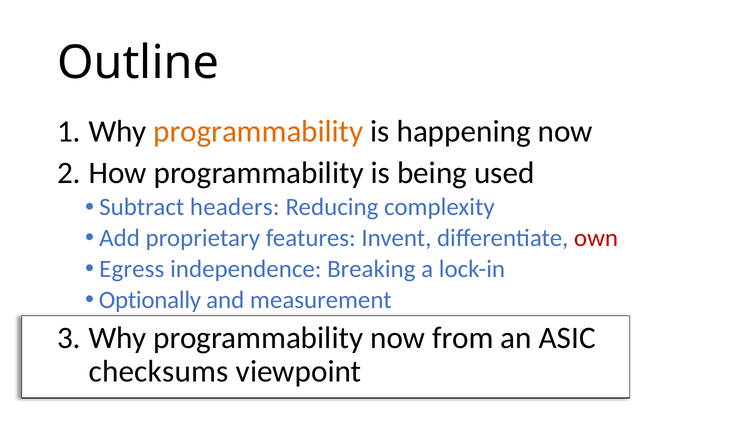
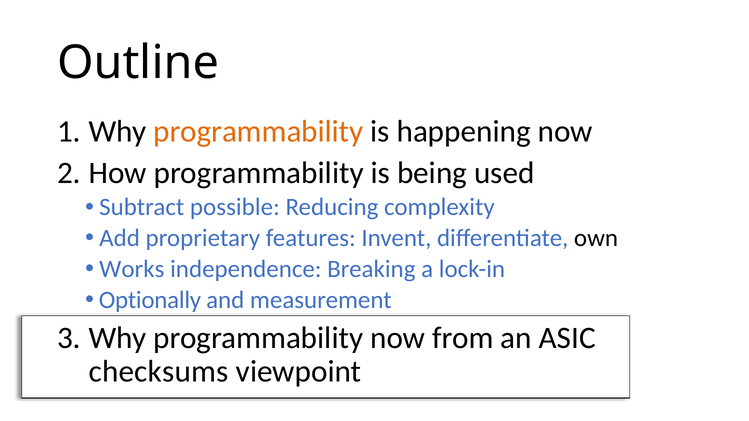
headers: headers -> possible
own colour: red -> black
Egress: Egress -> Works
